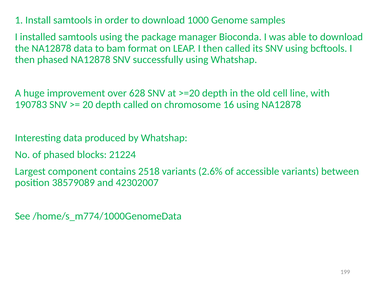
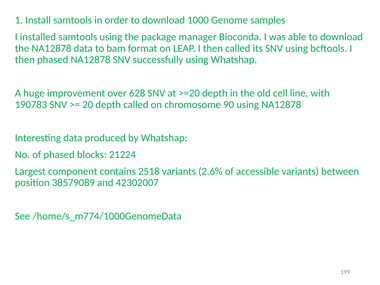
16: 16 -> 90
